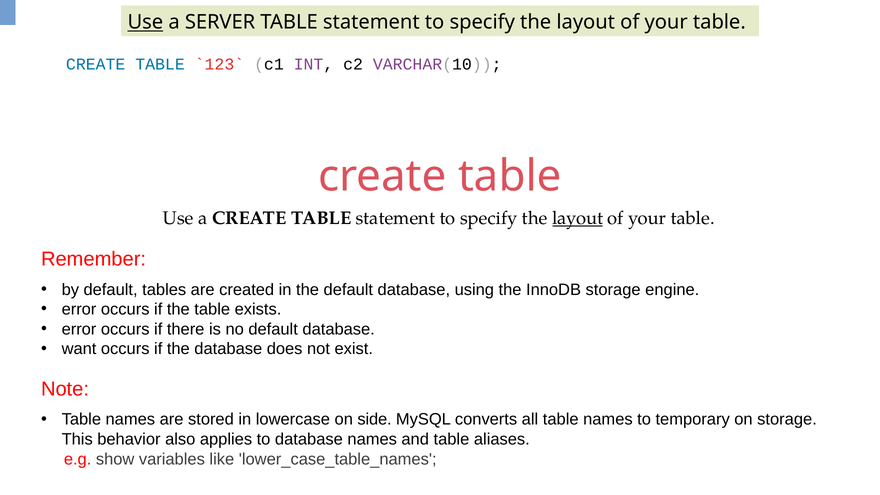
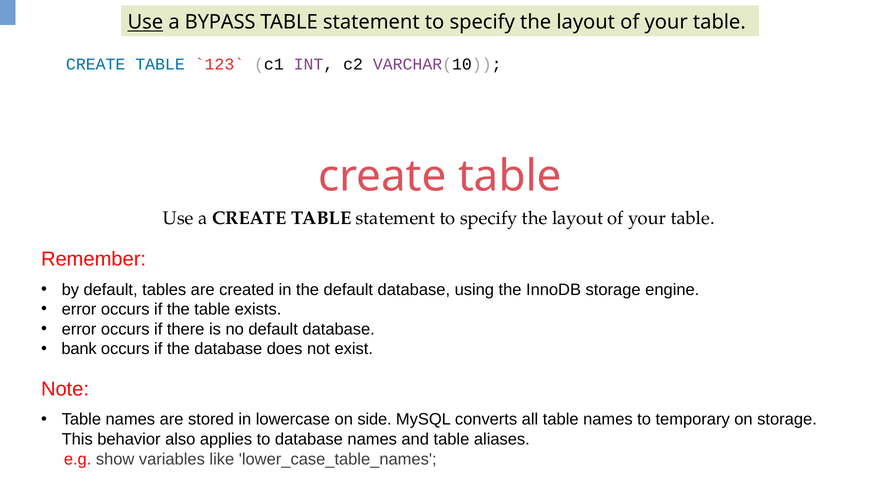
SERVER: SERVER -> BYPASS
layout at (578, 218) underline: present -> none
want: want -> bank
